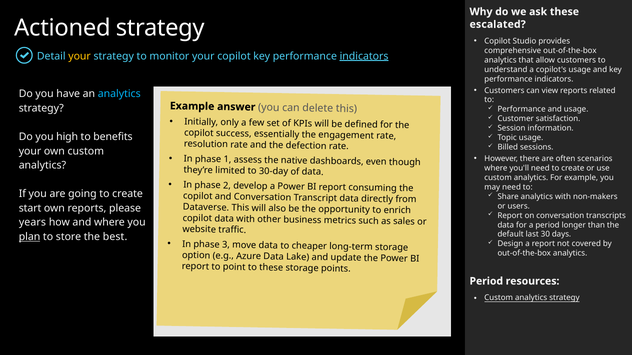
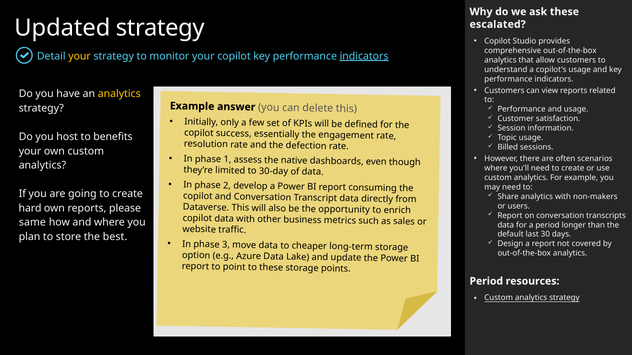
Actioned: Actioned -> Updated
analytics at (119, 94) colour: light blue -> yellow
high: high -> host
start: start -> hard
years: years -> same
plan underline: present -> none
